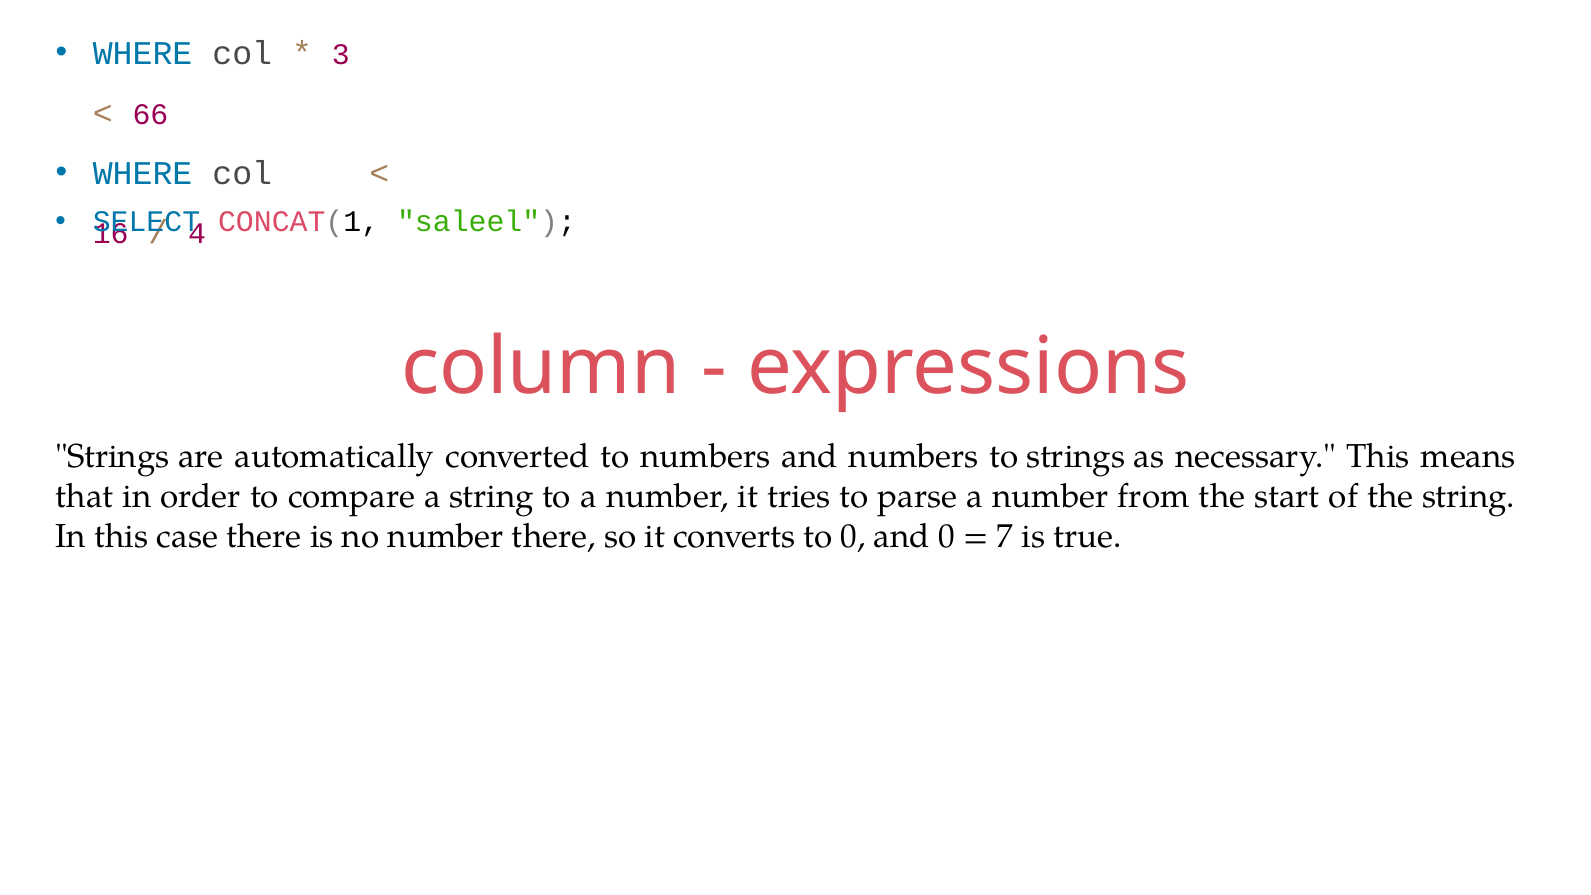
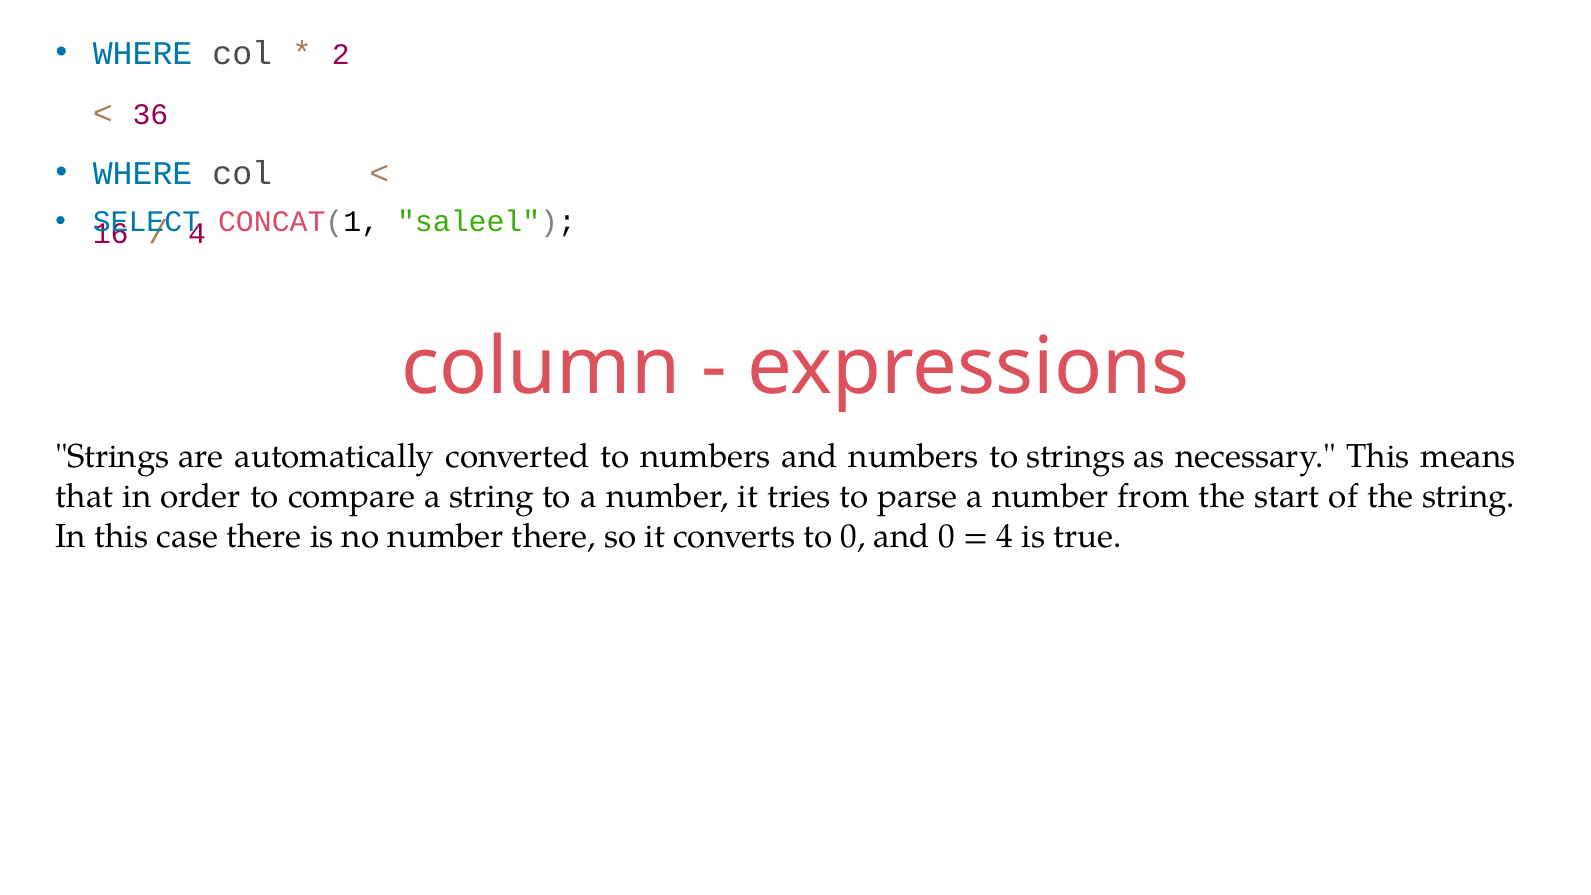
3: 3 -> 2
66: 66 -> 36
7 at (1005, 536): 7 -> 4
